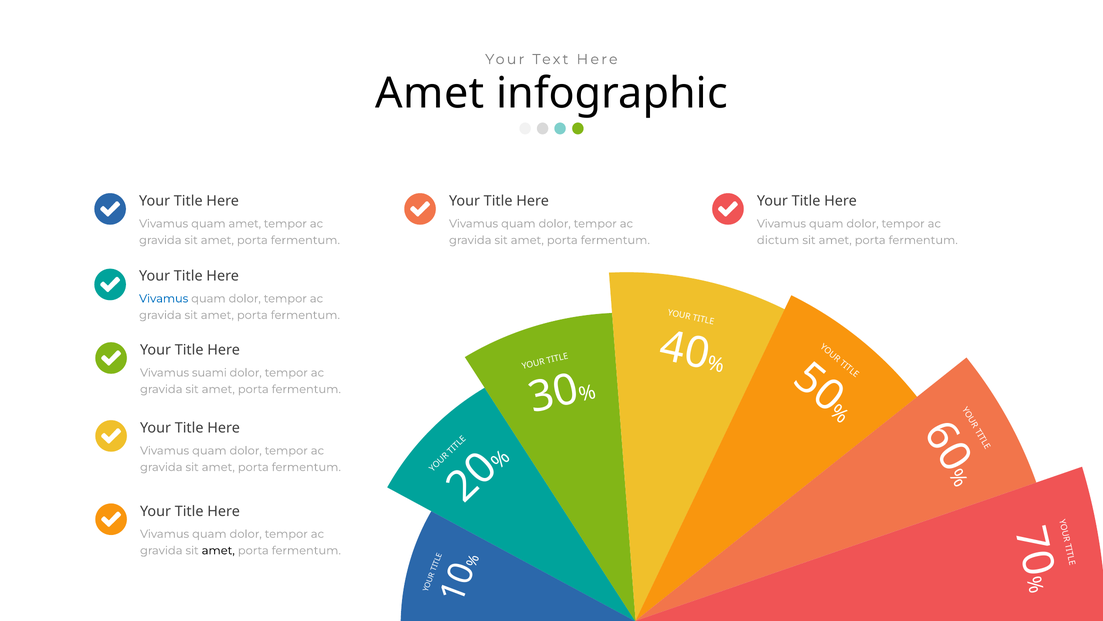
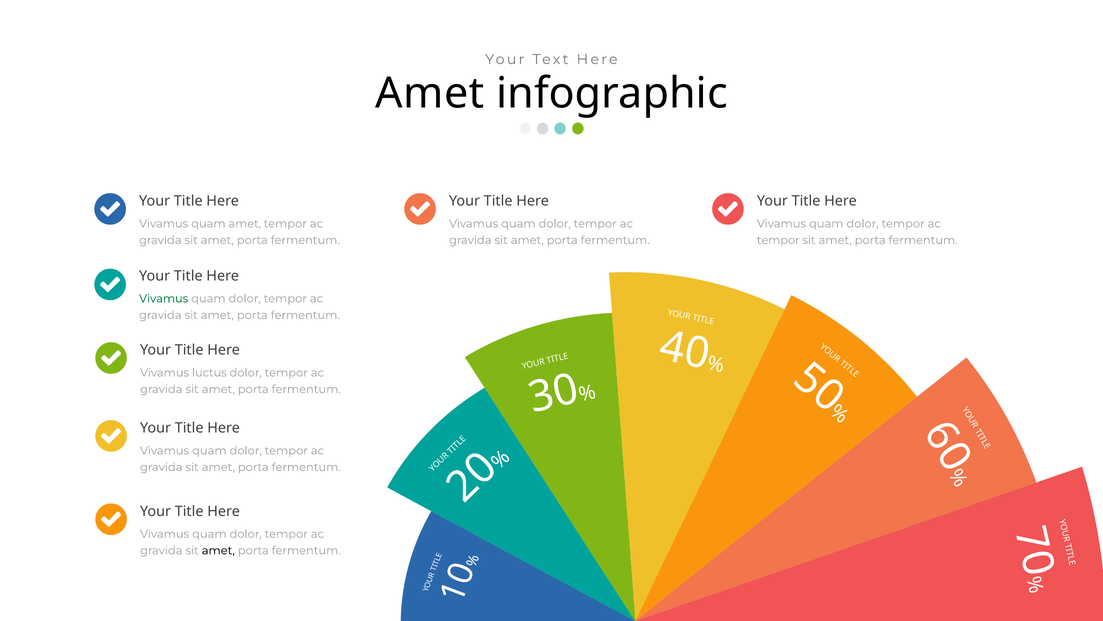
dictum at (778, 240): dictum -> tempor
Vivamus at (164, 299) colour: blue -> green
suami: suami -> luctus
